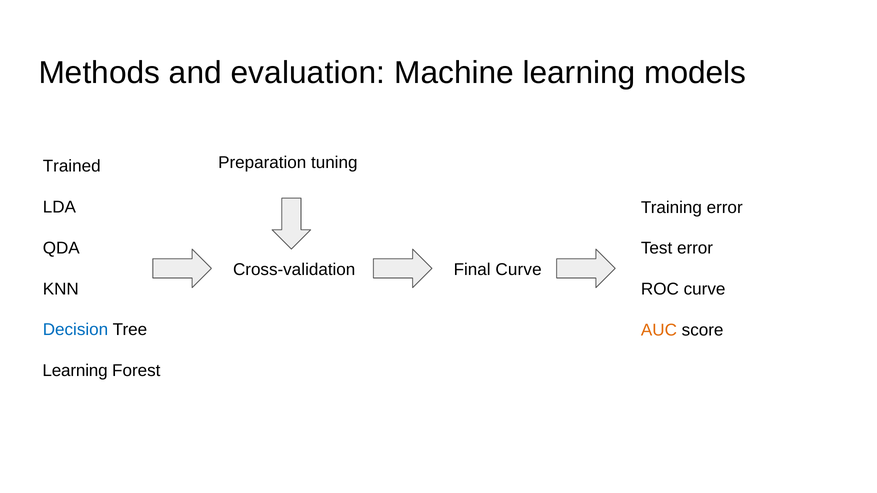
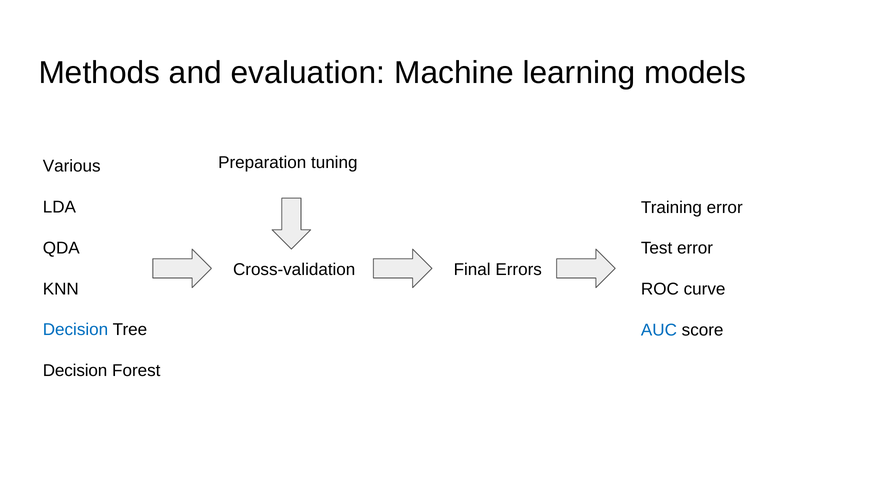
Trained: Trained -> Various
Final Curve: Curve -> Errors
AUC colour: orange -> blue
Learning at (75, 371): Learning -> Decision
